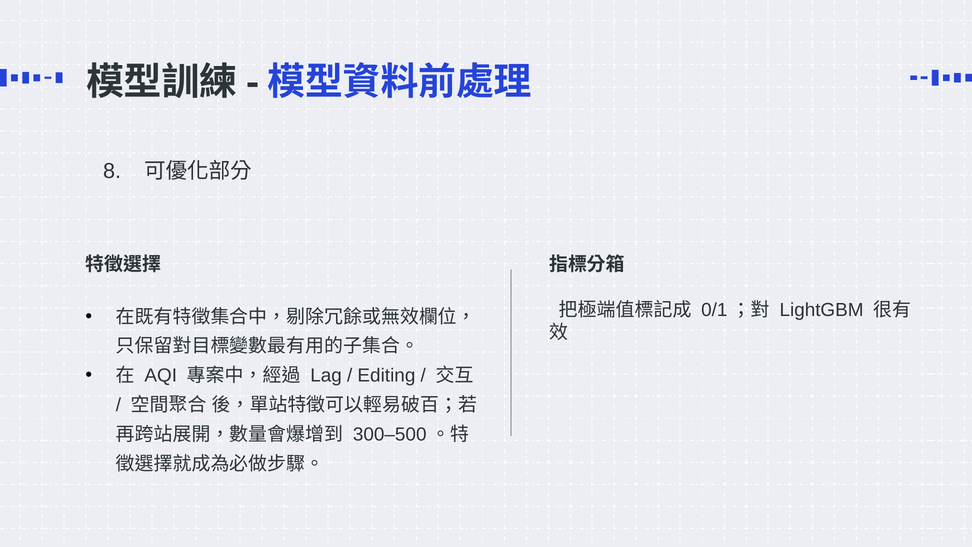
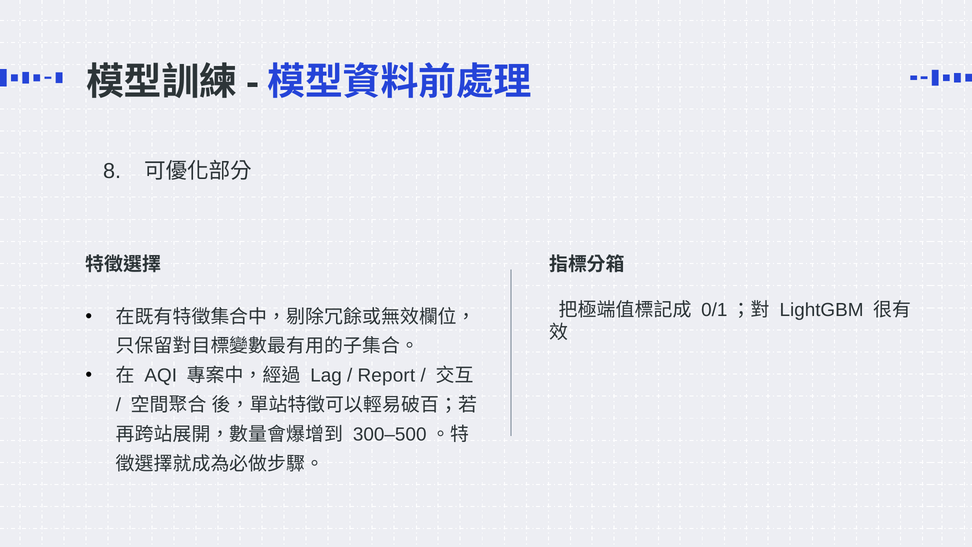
Editing: Editing -> Report
